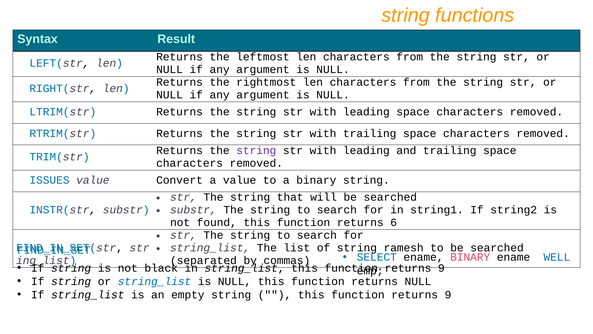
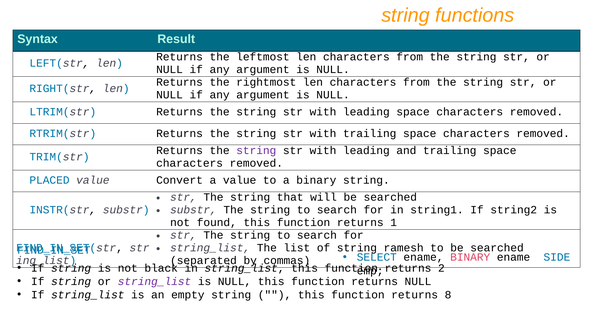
ISSUES: ISSUES -> PLACED
6: 6 -> 1
WELL: WELL -> SIDE
9 at (441, 268): 9 -> 2
string_list at (154, 281) colour: blue -> purple
9 at (448, 294): 9 -> 8
